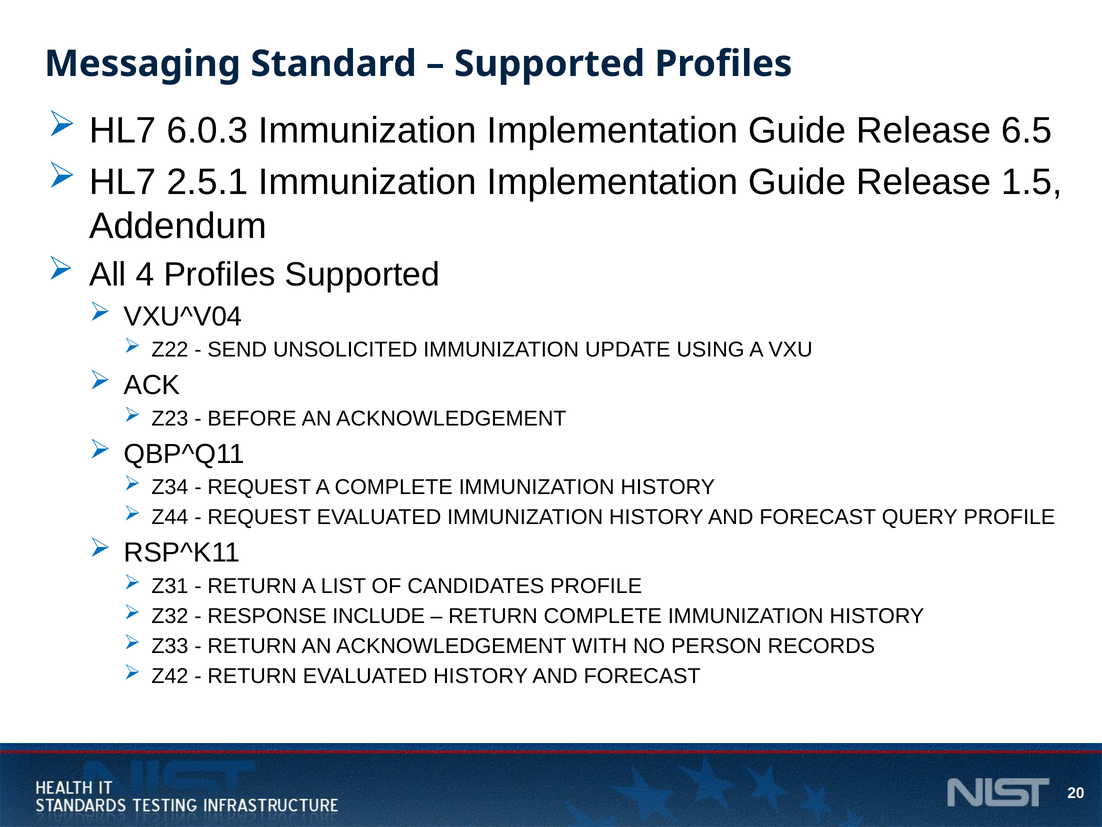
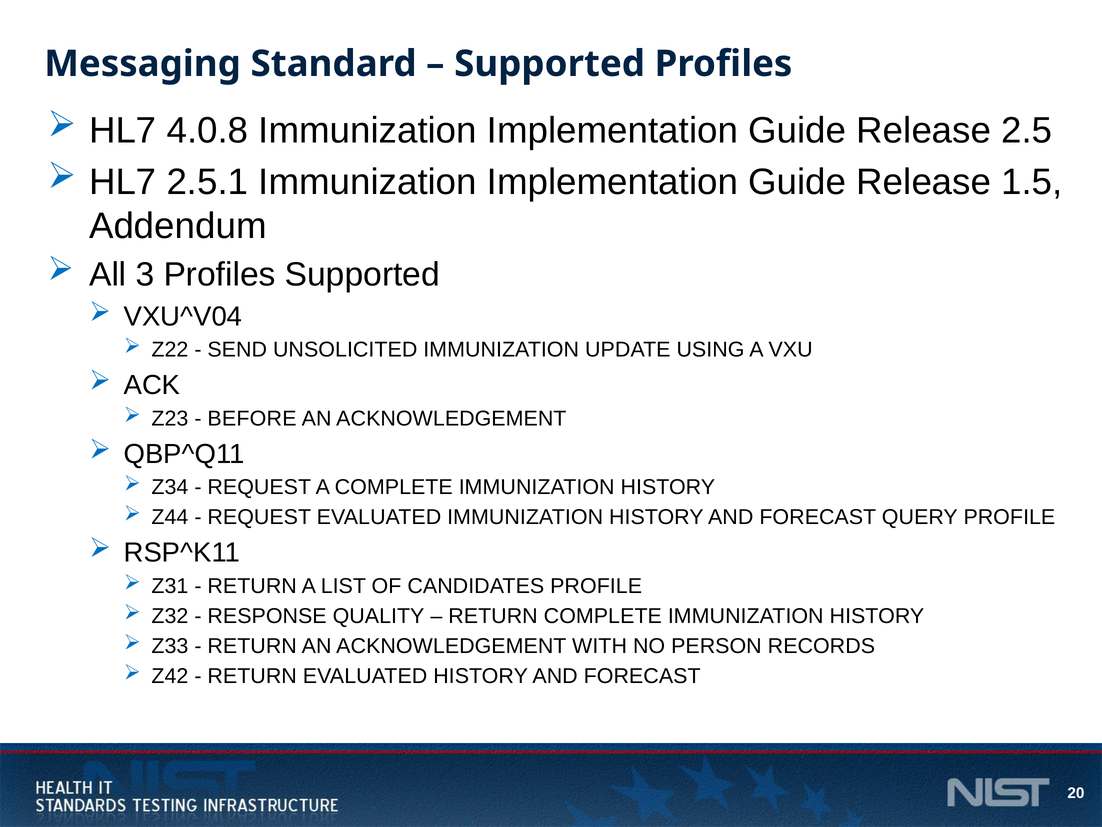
6.0.3: 6.0.3 -> 4.0.8
6.5: 6.5 -> 2.5
4: 4 -> 3
INCLUDE: INCLUDE -> QUALITY
